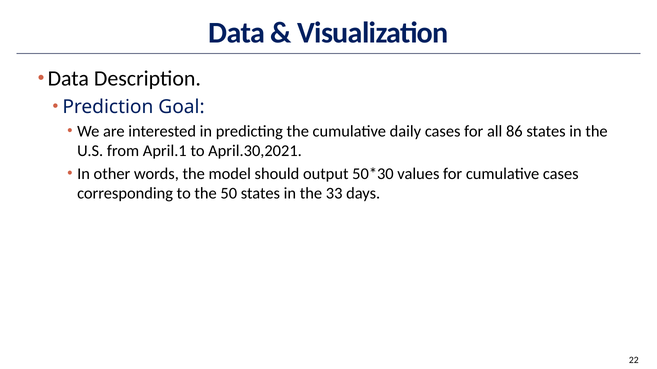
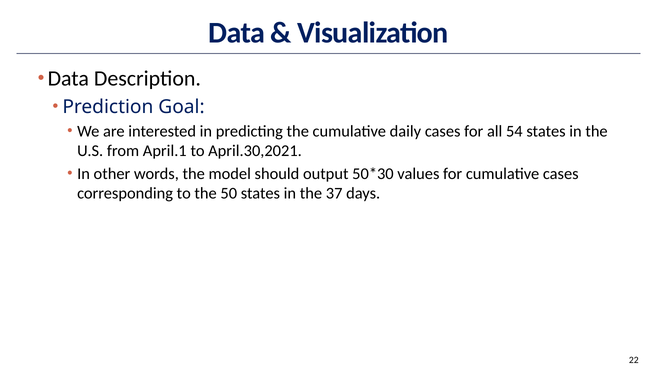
86: 86 -> 54
33: 33 -> 37
